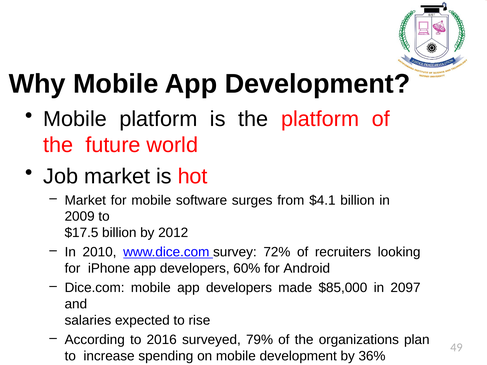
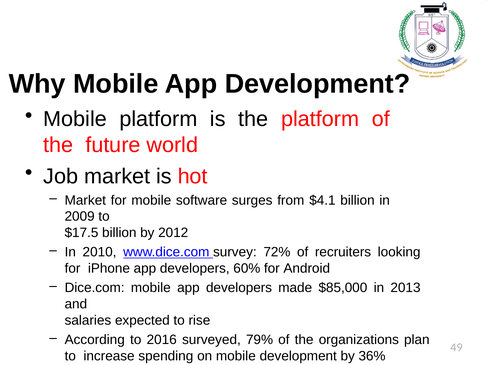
2097: 2097 -> 2013
